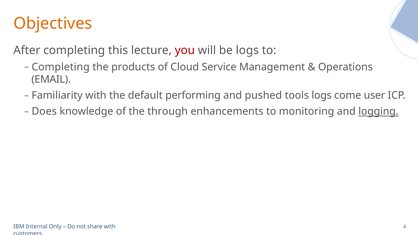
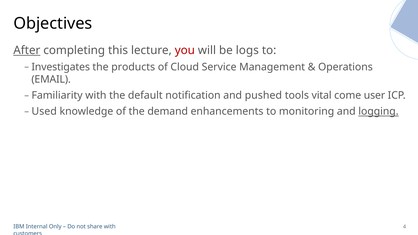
Objectives colour: orange -> black
After underline: none -> present
Completing at (61, 67): Completing -> Investigates
performing: performing -> notification
tools logs: logs -> vital
Does: Does -> Used
through: through -> demand
